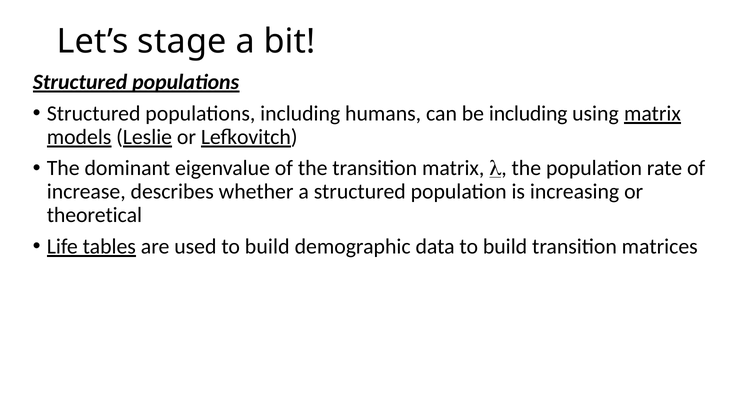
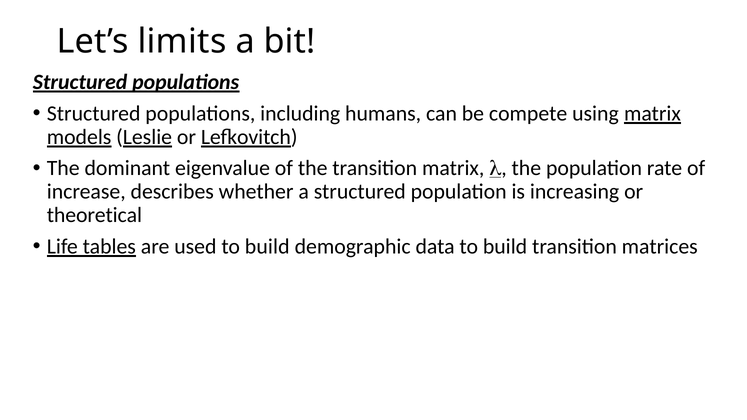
Let’s stage: stage -> limits
be including: including -> compete
